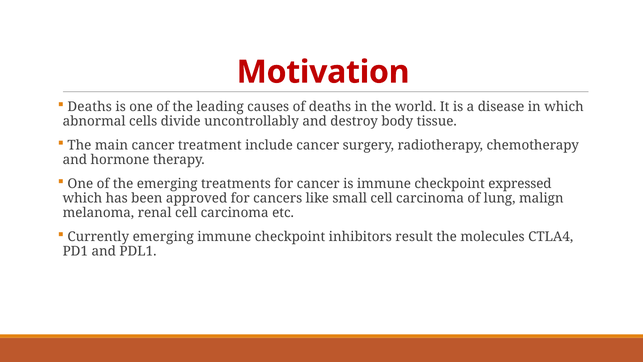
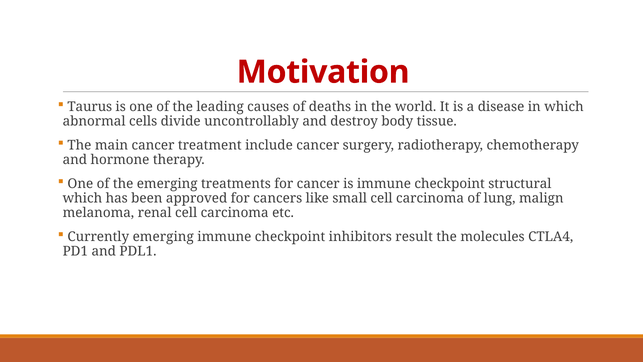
Deaths at (90, 107): Deaths -> Taurus
expressed: expressed -> structural
